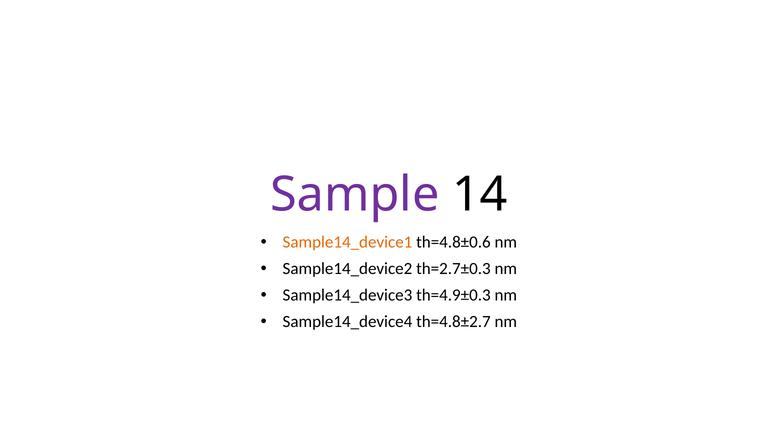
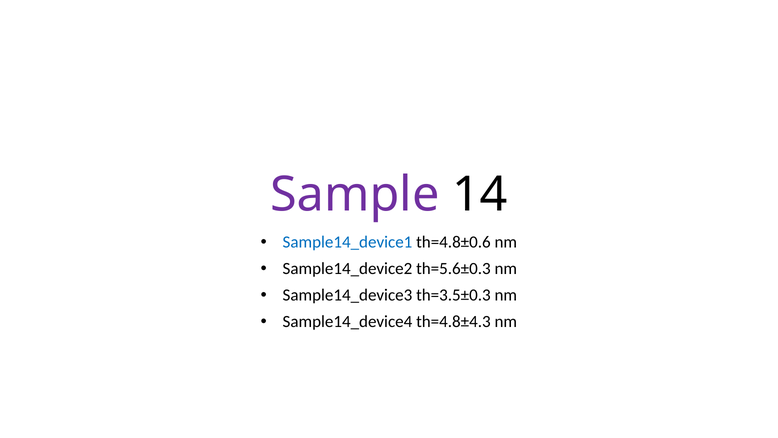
Sample14_device1 colour: orange -> blue
th=2.7±0.3: th=2.7±0.3 -> th=5.6±0.3
th=4.9±0.3: th=4.9±0.3 -> th=3.5±0.3
th=4.8±2.7: th=4.8±2.7 -> th=4.8±4.3
